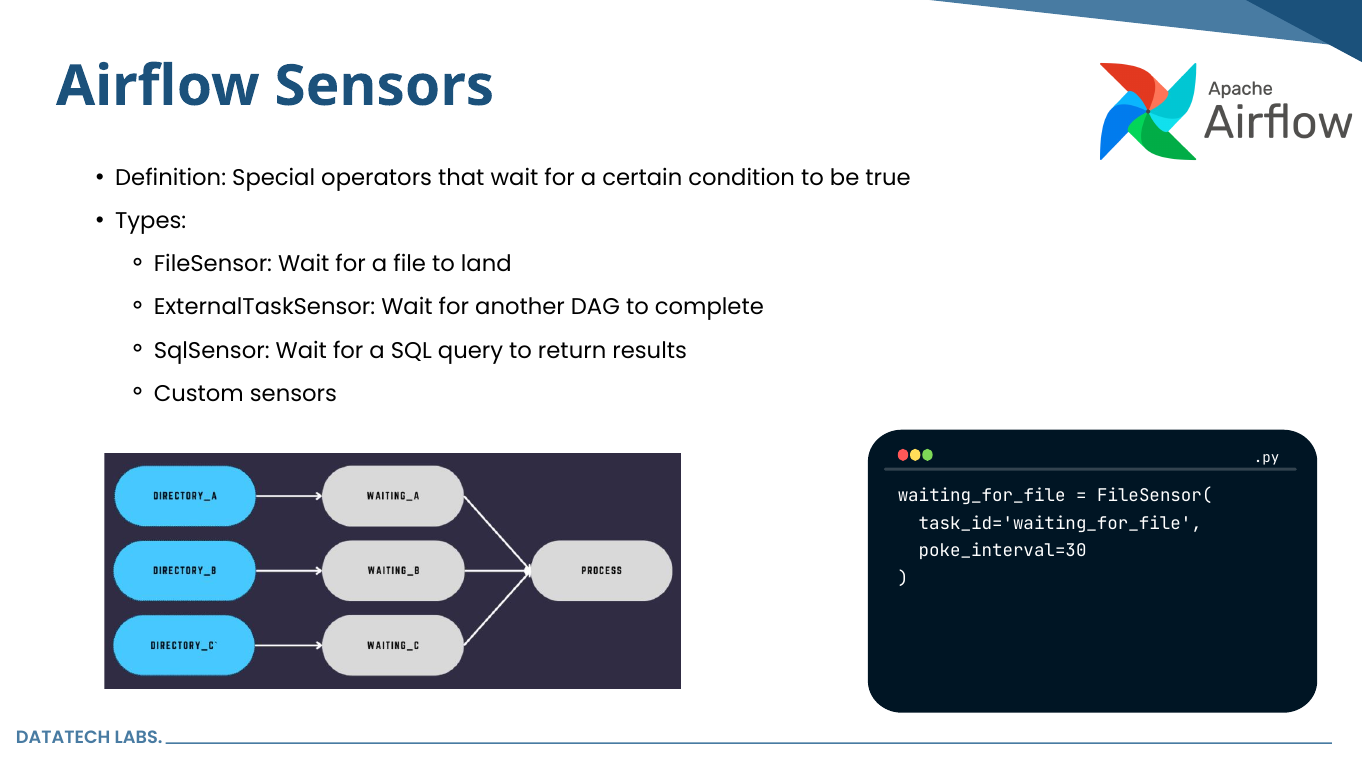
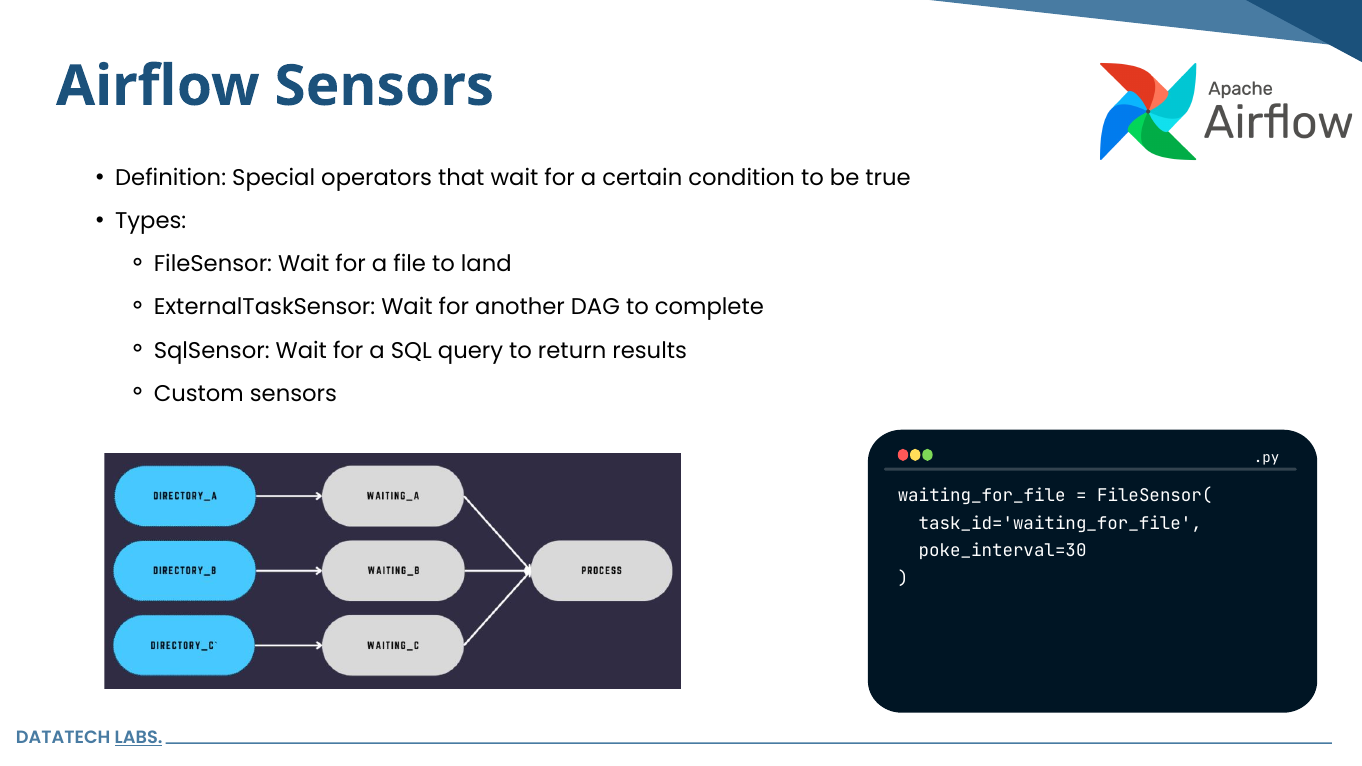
LABS underline: none -> present
